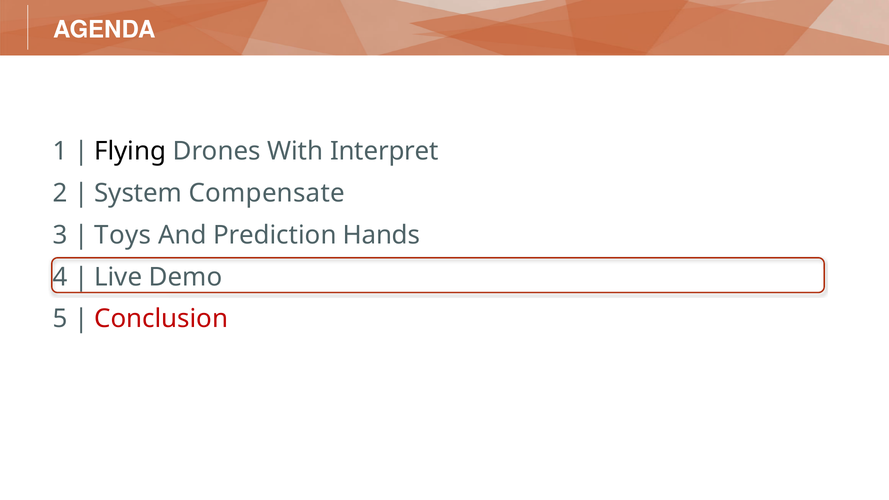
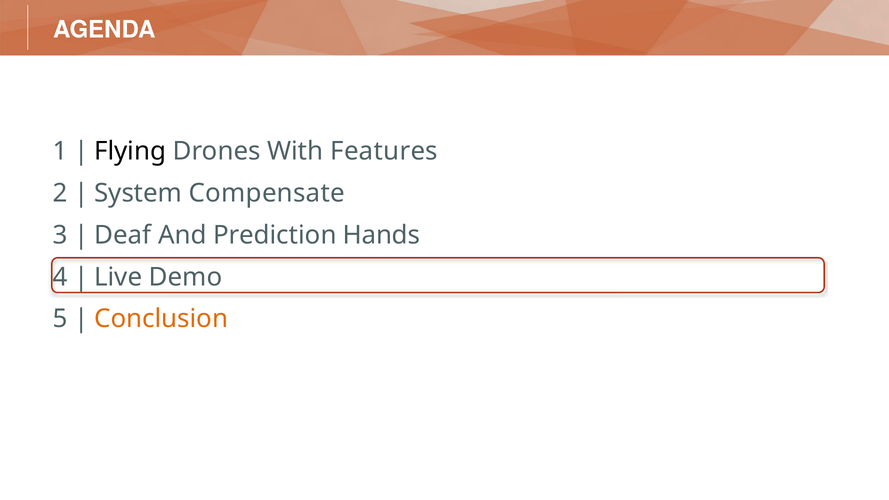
Interpret: Interpret -> Features
Toys: Toys -> Deaf
Conclusion colour: red -> orange
